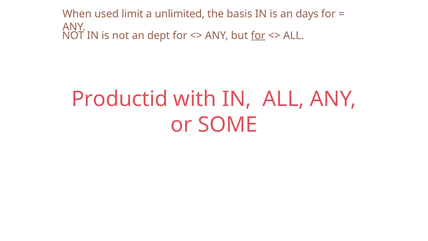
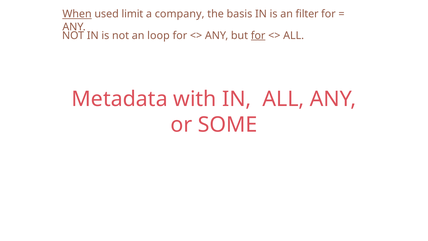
When underline: none -> present
unlimited: unlimited -> company
days: days -> filter
dept: dept -> loop
Productid: Productid -> Metadata
